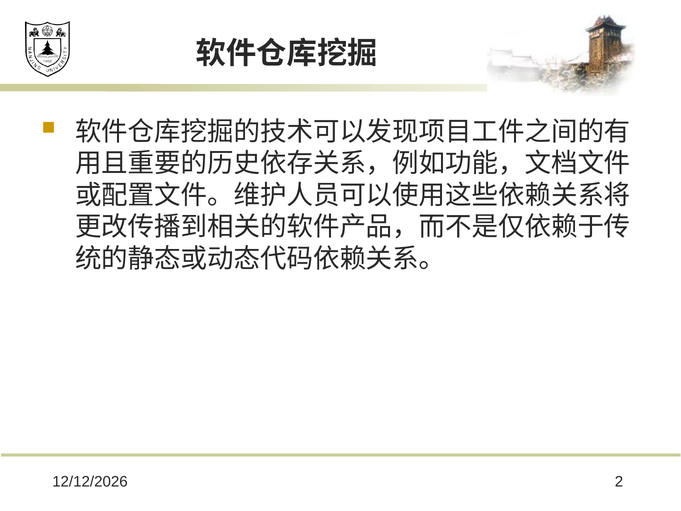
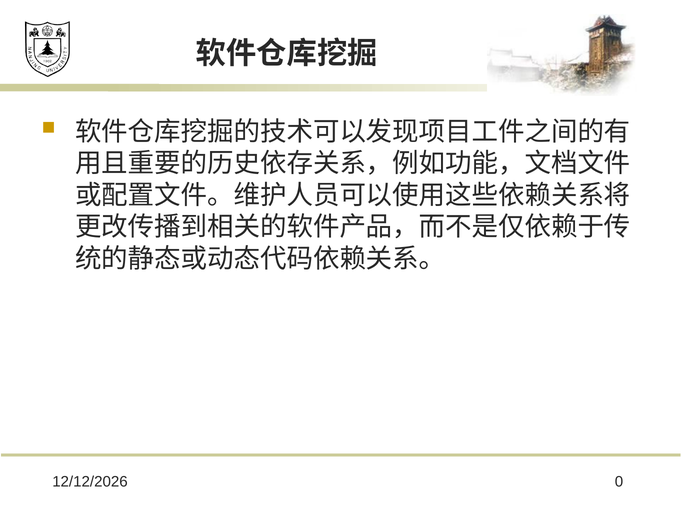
2: 2 -> 0
